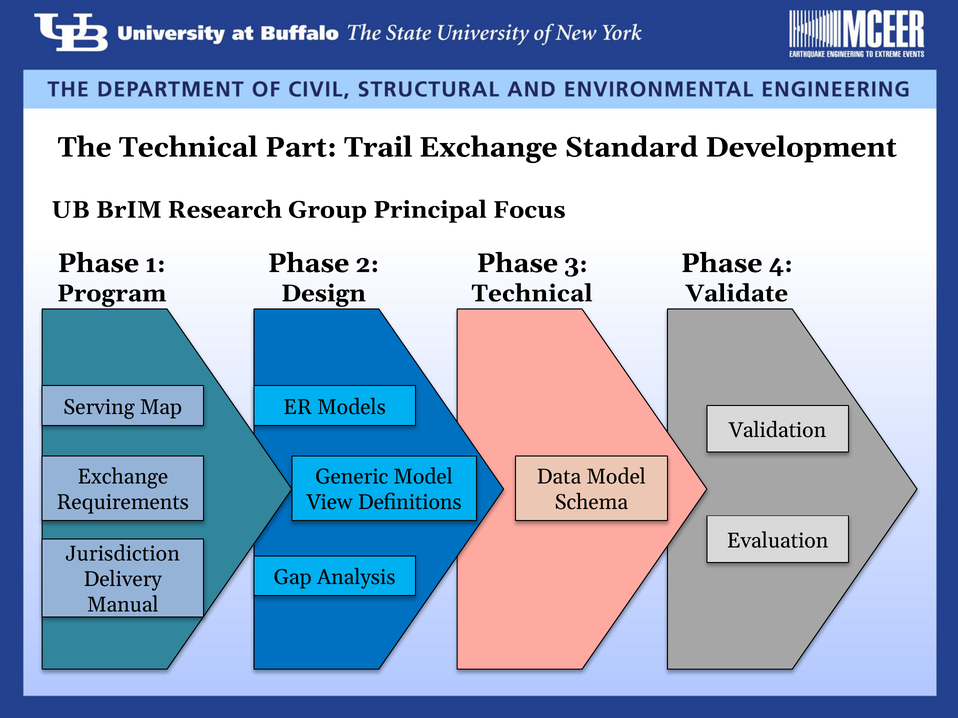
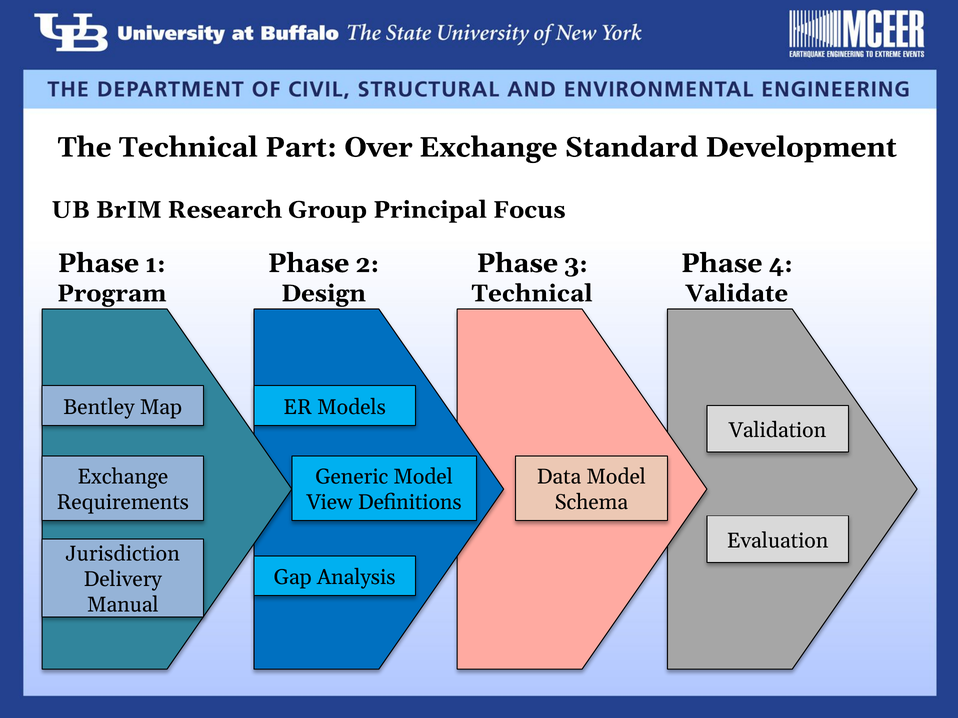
Trail: Trail -> Over
Serving: Serving -> Bentley
